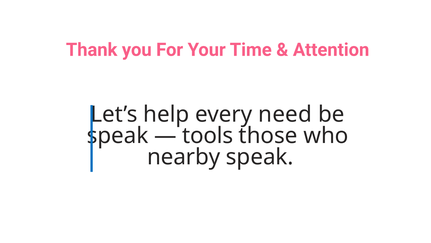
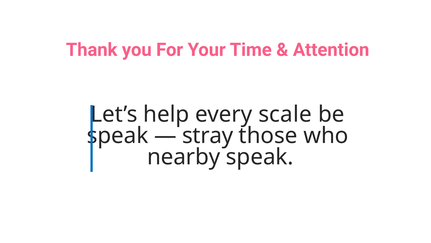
need: need -> scale
tools: tools -> stray
